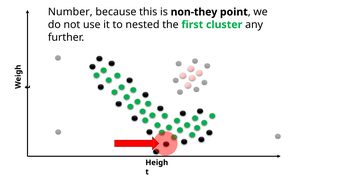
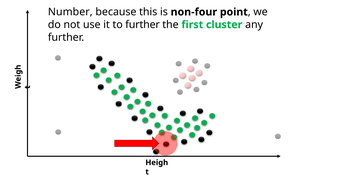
non-they: non-they -> non-four
to nested: nested -> further
